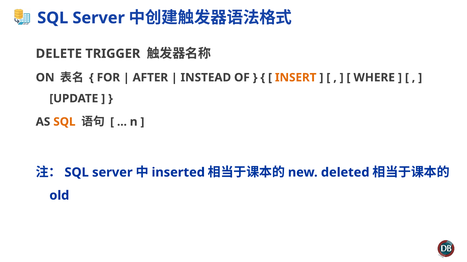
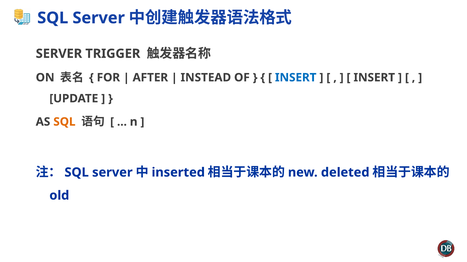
DELETE at (59, 54): DELETE -> SERVER
INSERT at (296, 78) colour: orange -> blue
WHERE at (374, 78): WHERE -> INSERT
